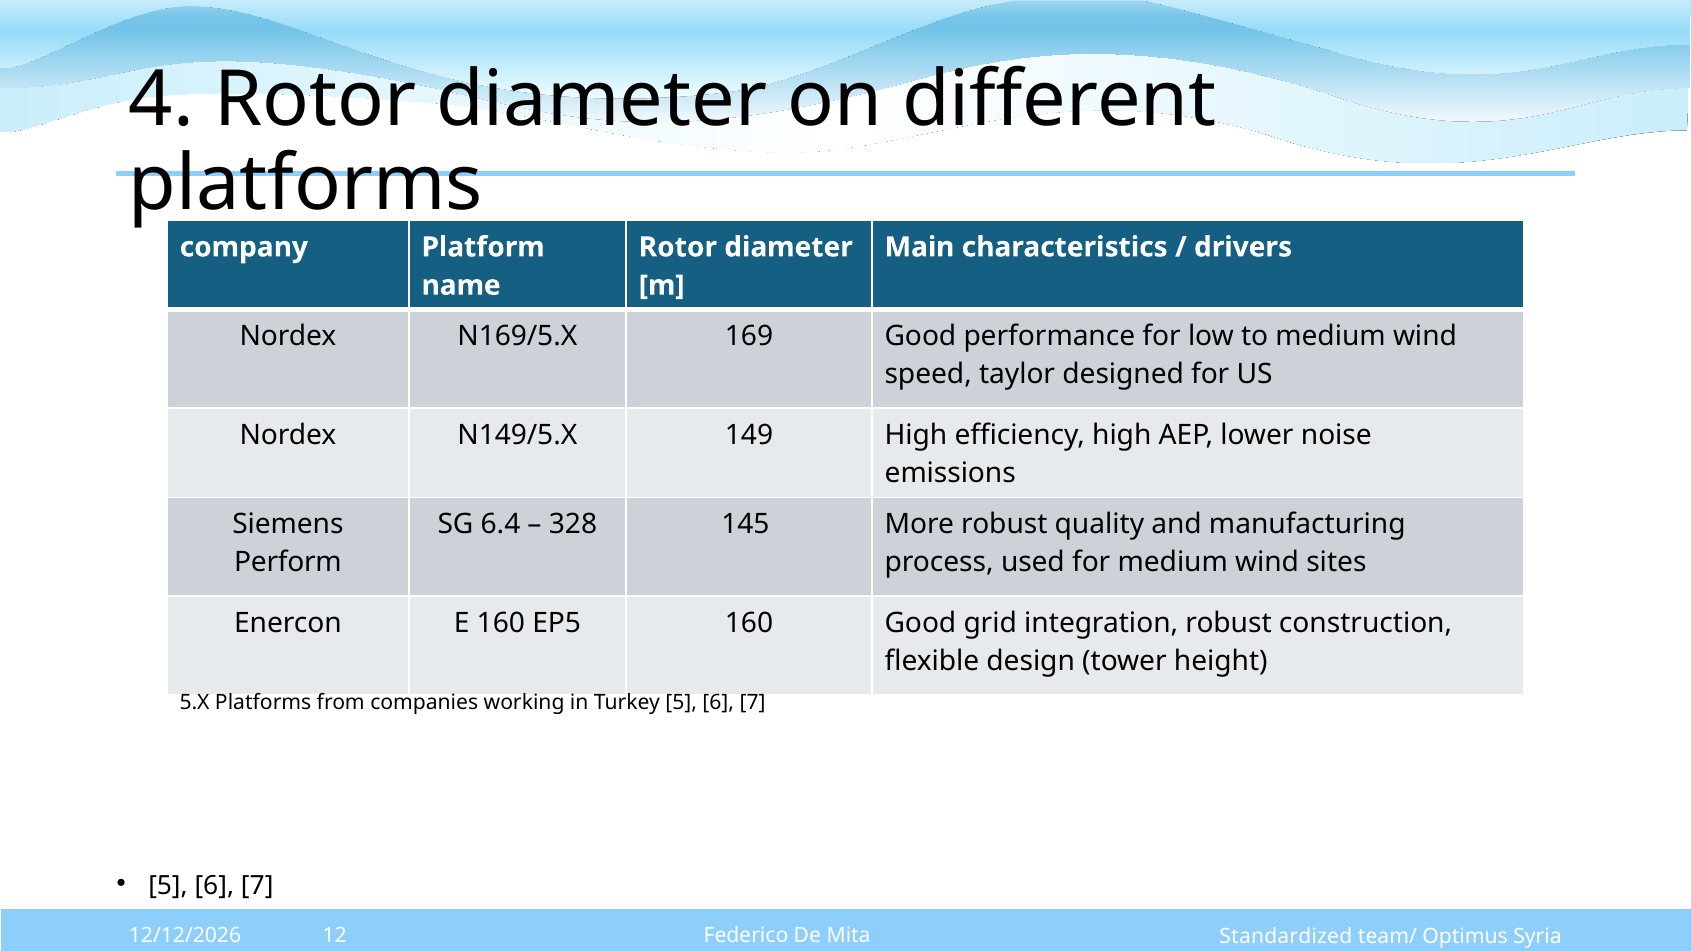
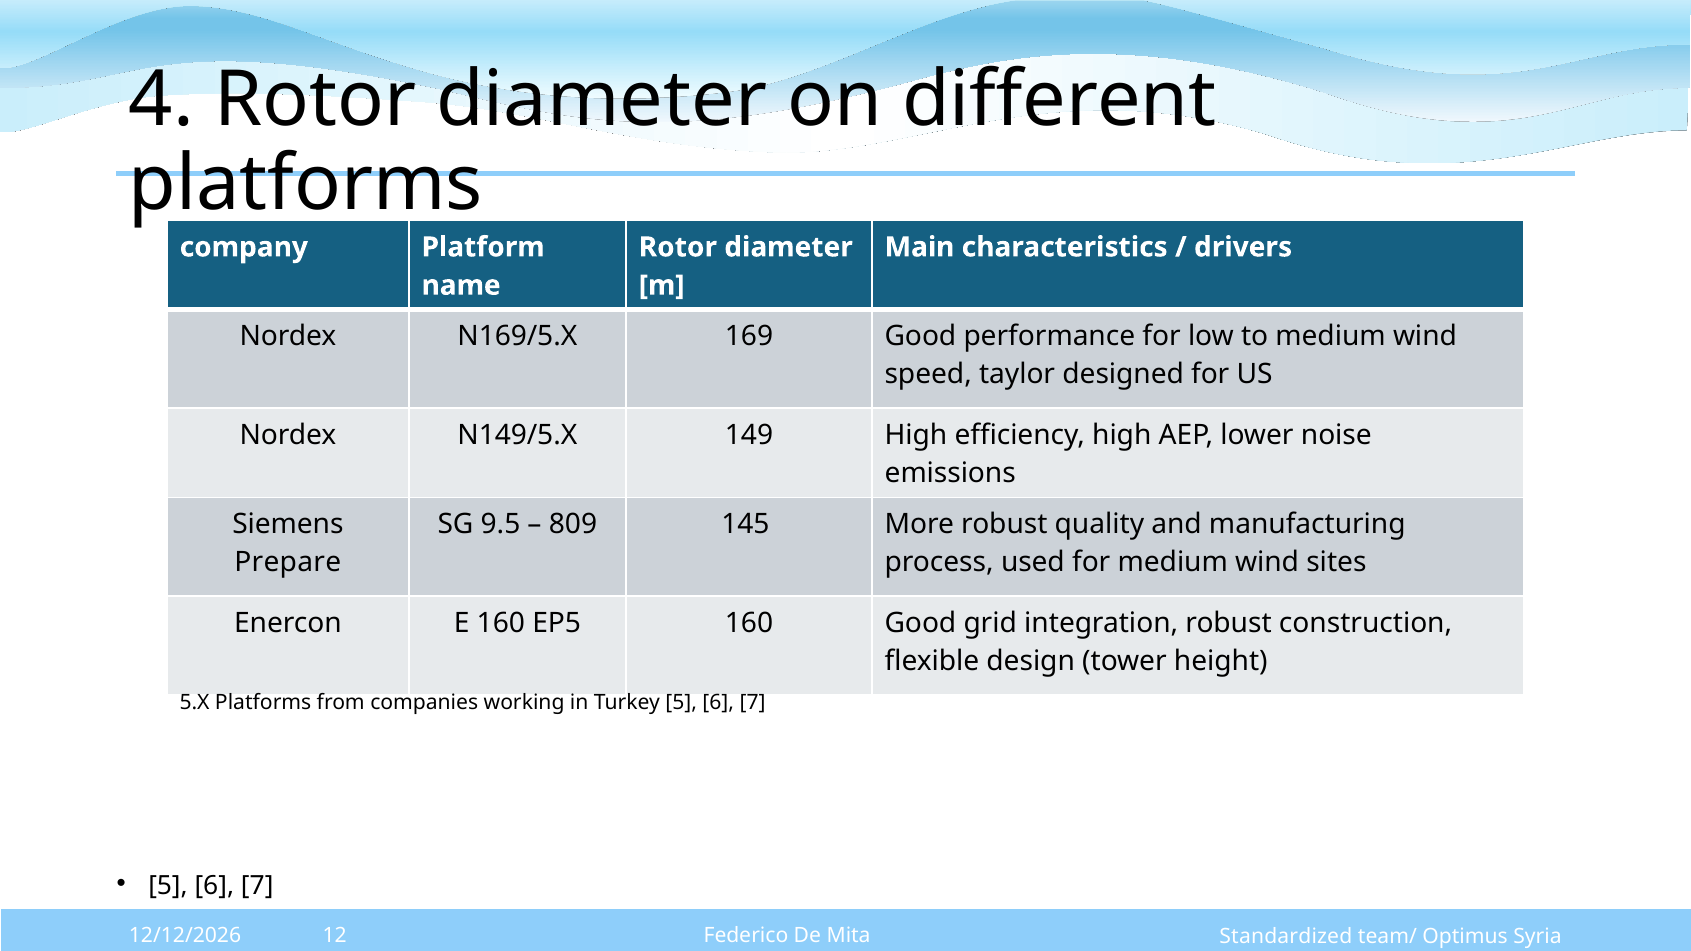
6.4: 6.4 -> 9.5
328: 328 -> 809
Perform: Perform -> Prepare
